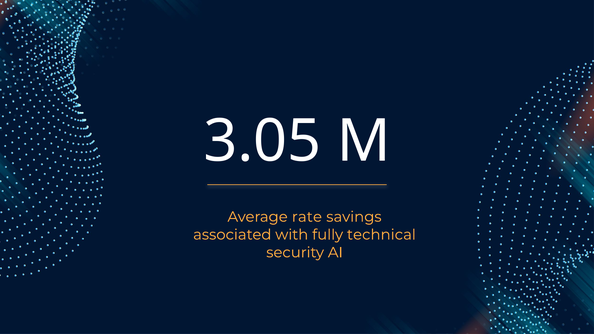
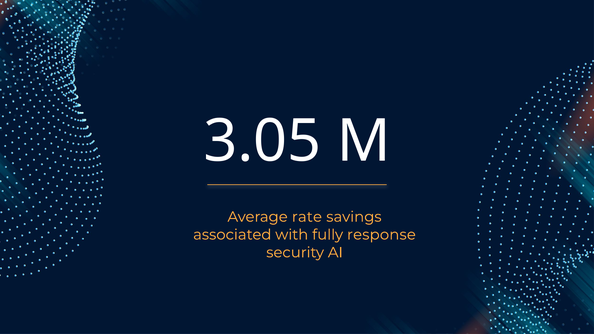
technical: technical -> response
